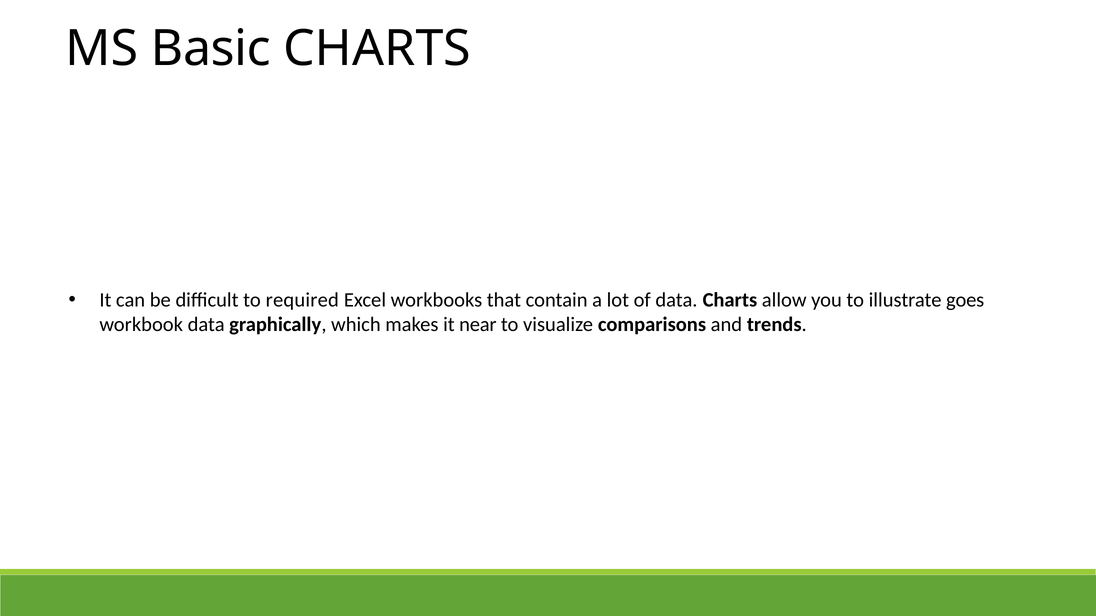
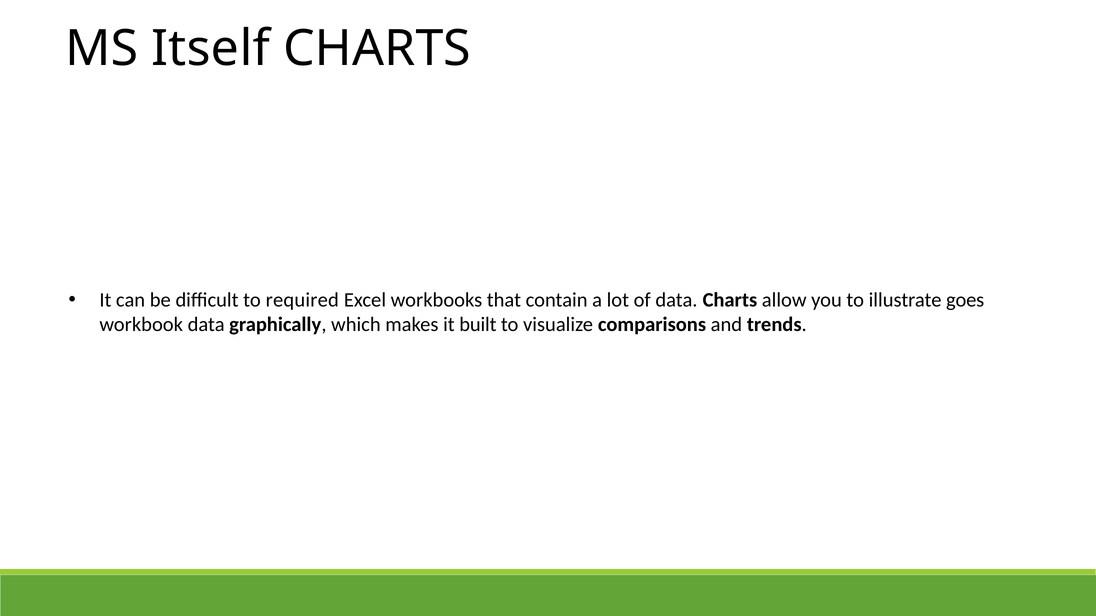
Basic: Basic -> Itself
near: near -> built
